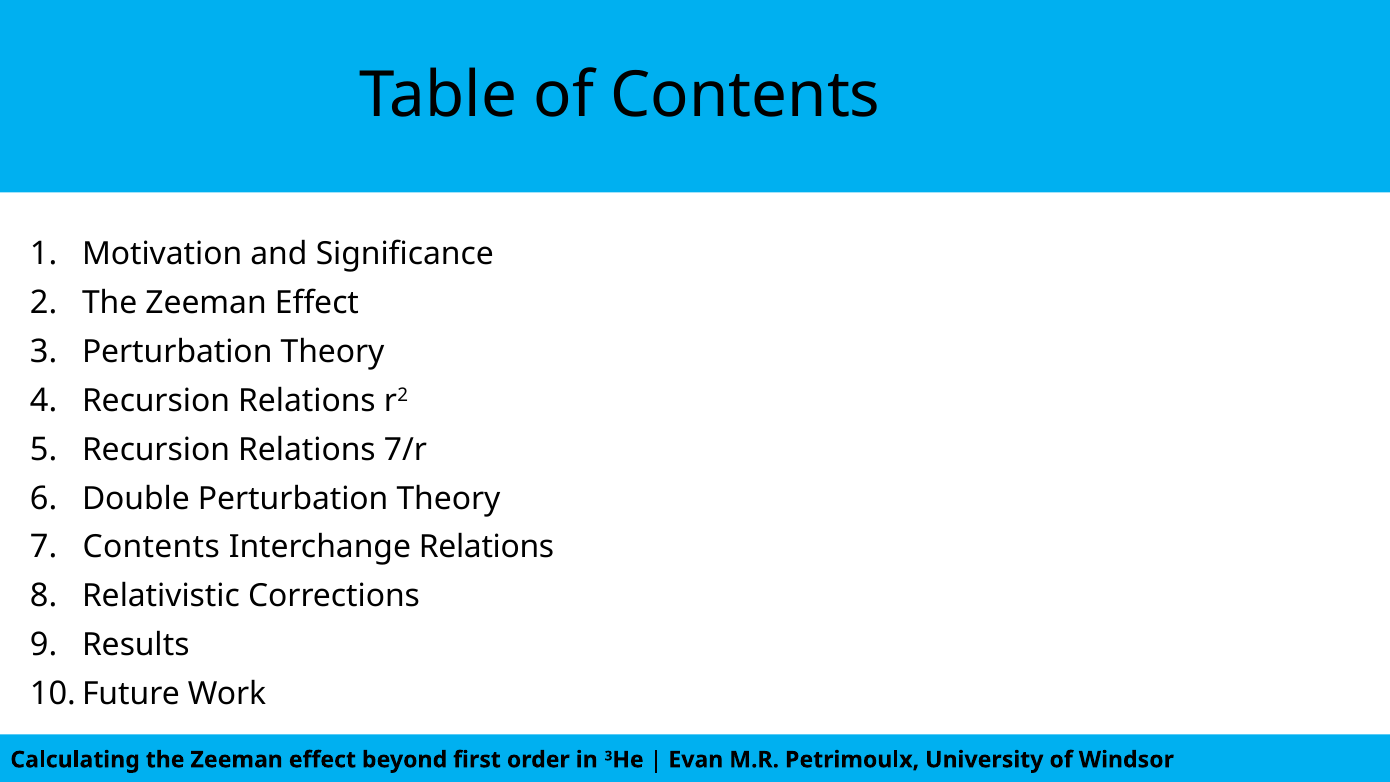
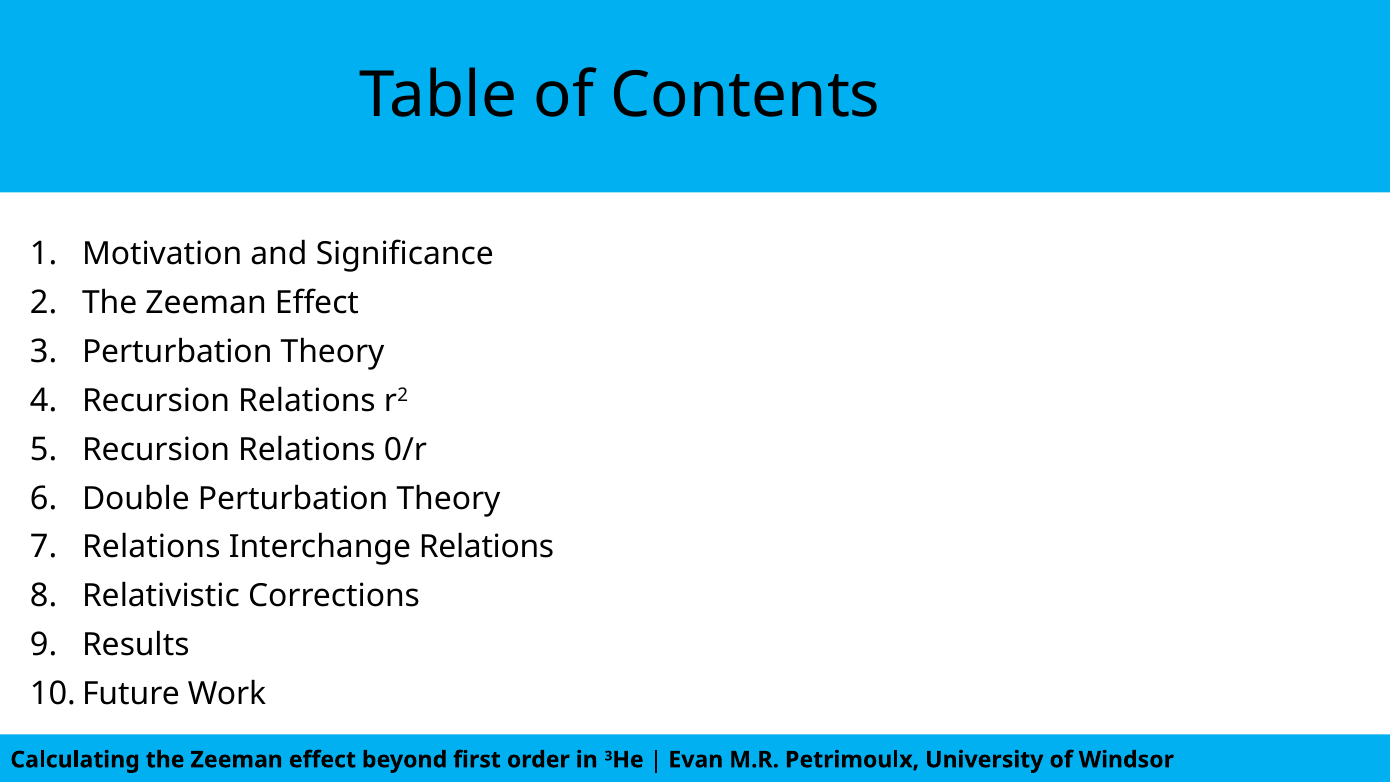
7/r: 7/r -> 0/r
Contents at (151, 547): Contents -> Relations
